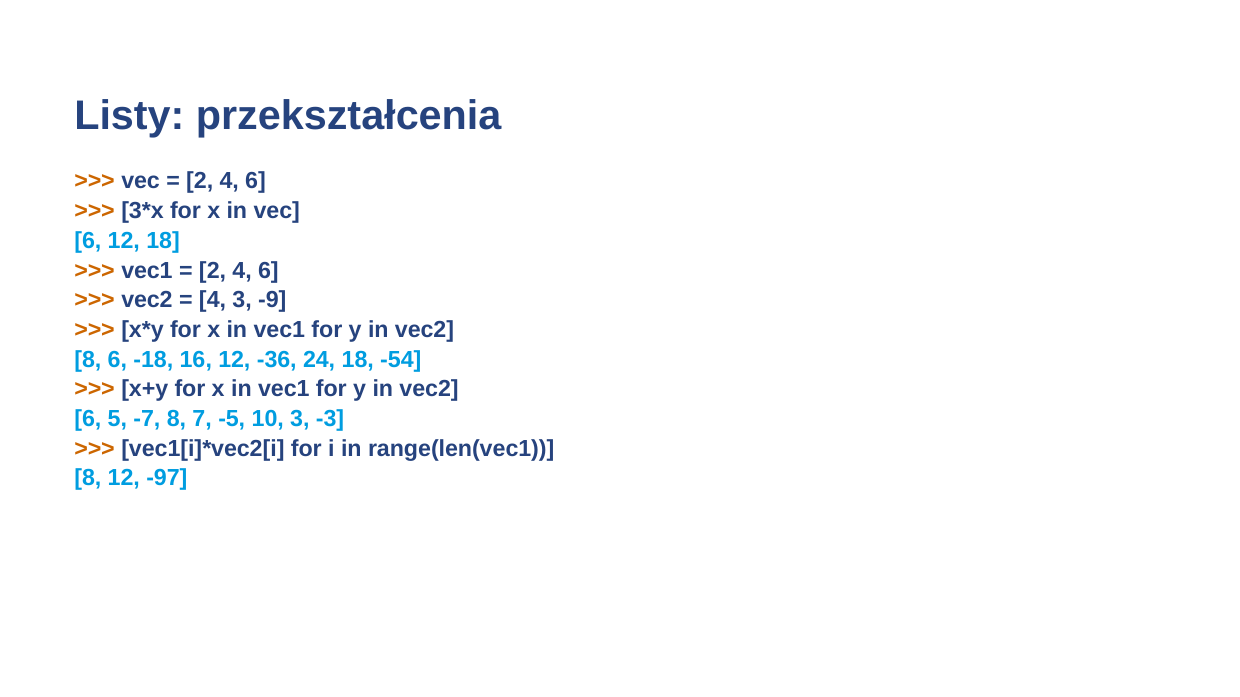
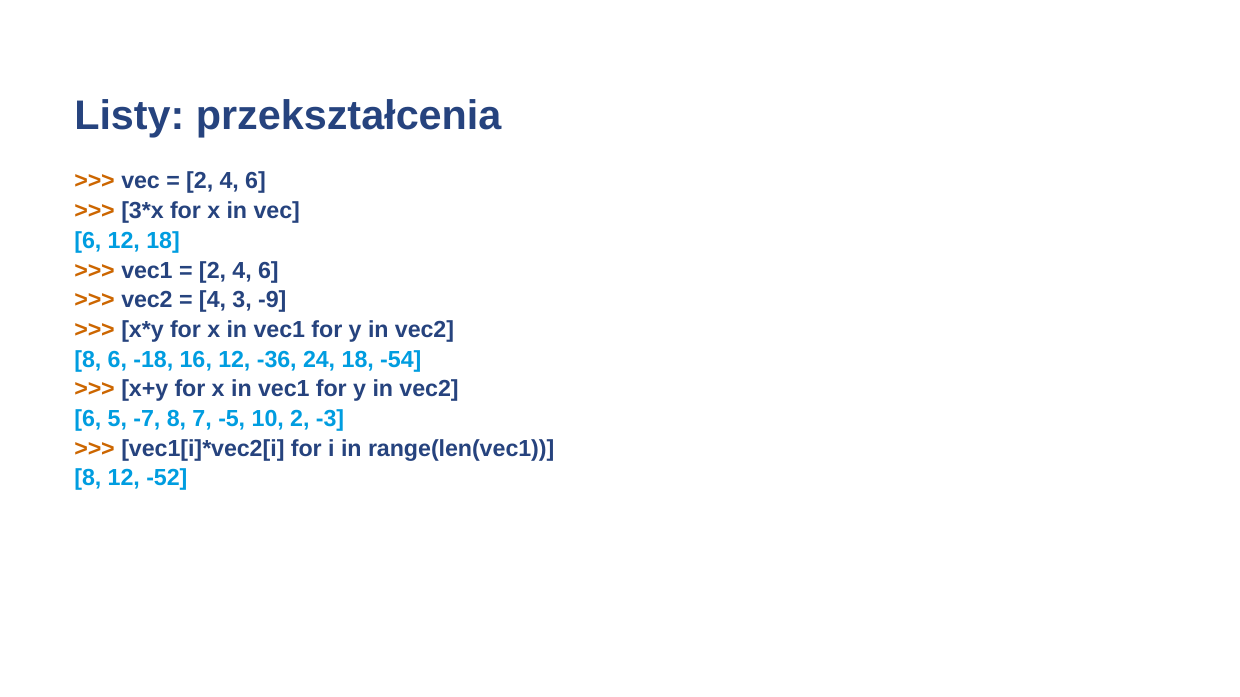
10 3: 3 -> 2
-97: -97 -> -52
